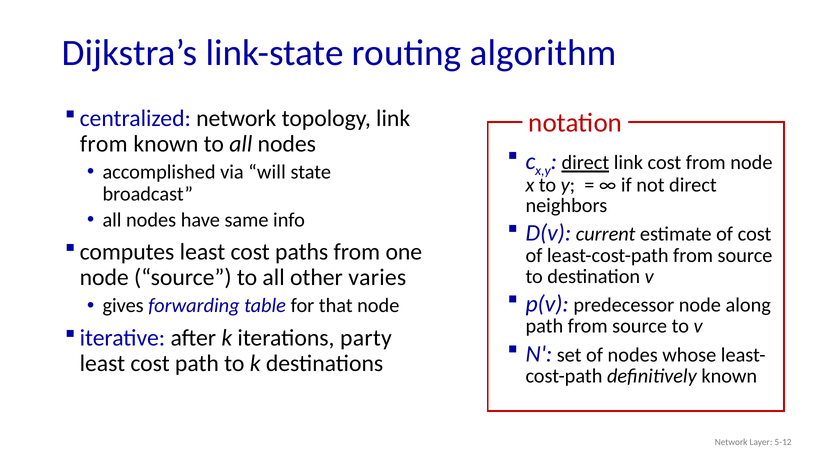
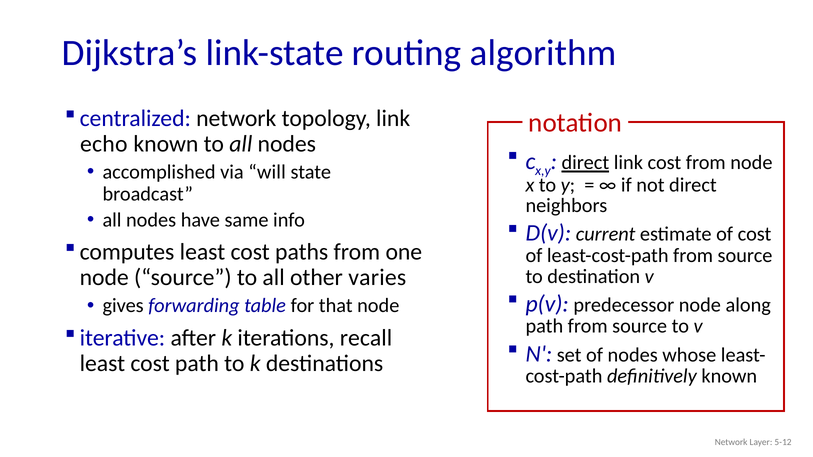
from at (104, 144): from -> echo
party: party -> recall
